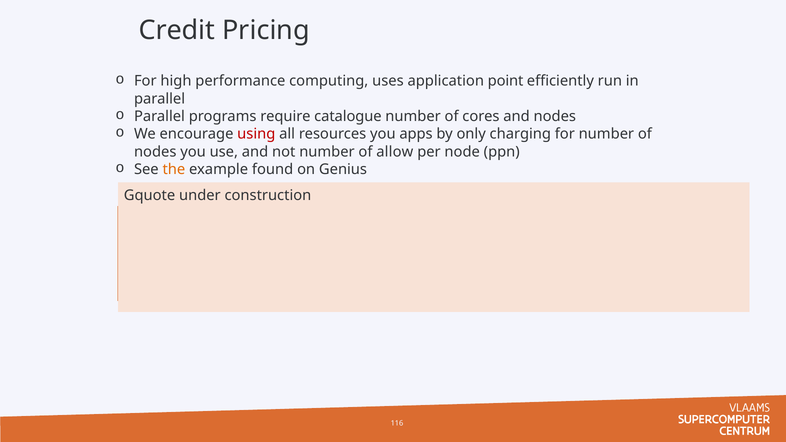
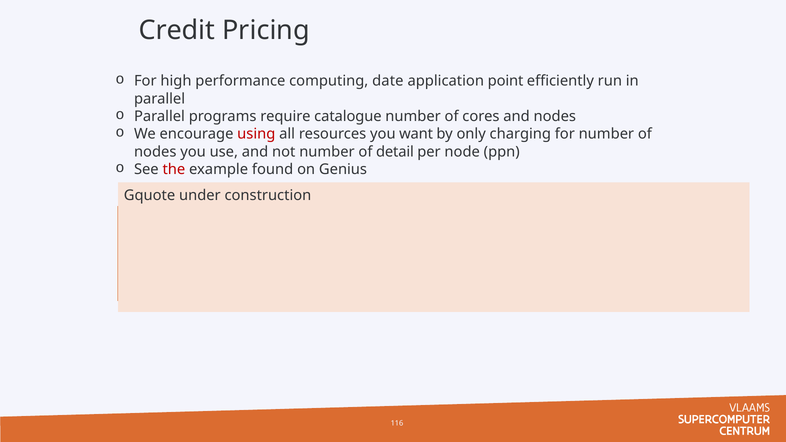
uses: uses -> date
apps: apps -> want
allow: allow -> detail
the colour: orange -> red
